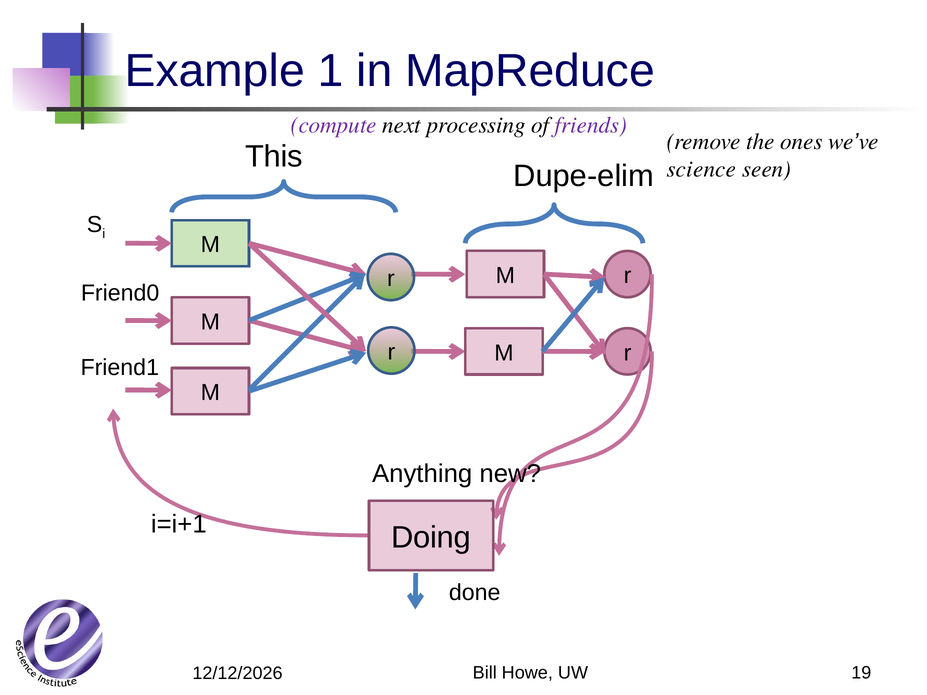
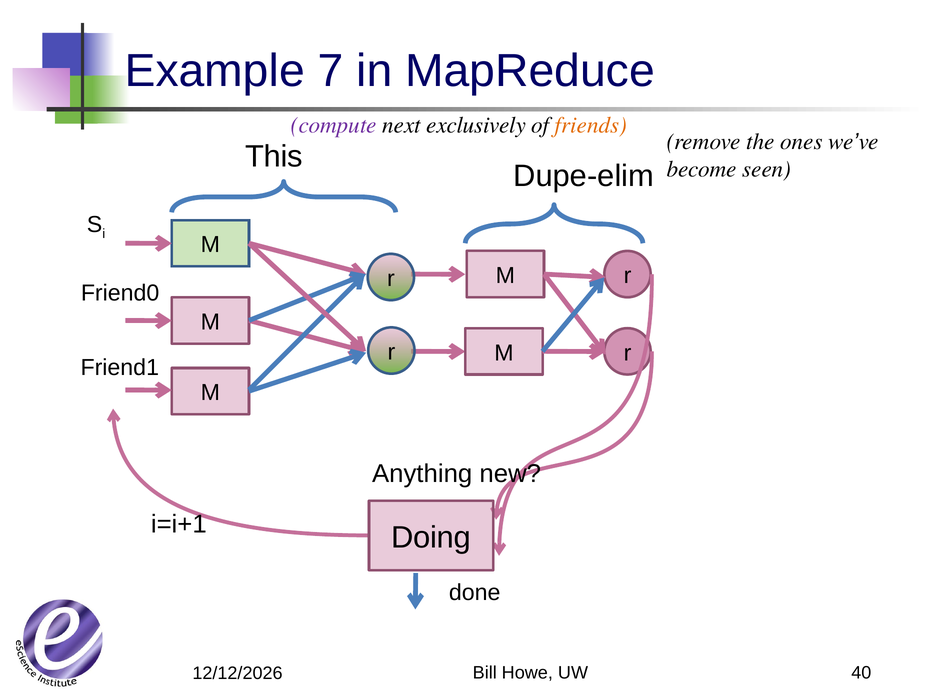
1: 1 -> 7
processing: processing -> exclusively
friends colour: purple -> orange
science: science -> become
19: 19 -> 40
